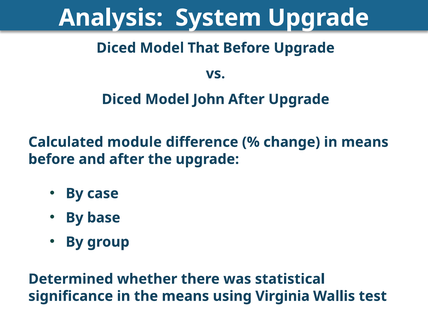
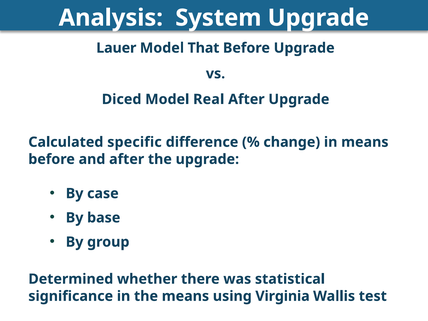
Diced at (116, 48): Diced -> Lauer
John: John -> Real
module: module -> specific
